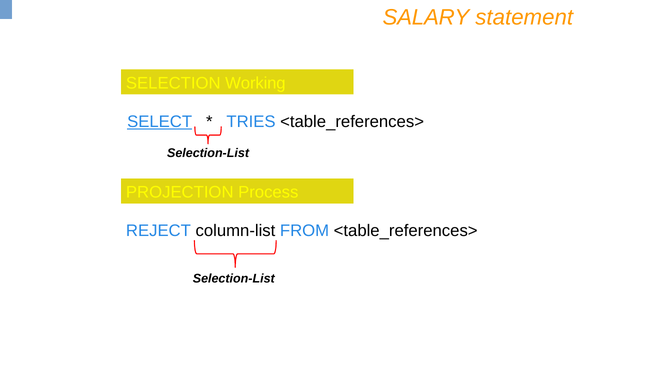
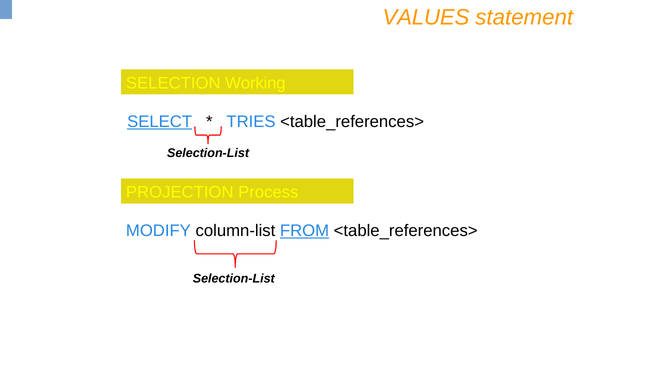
SALARY: SALARY -> VALUES
REJECT: REJECT -> MODIFY
FROM underline: none -> present
